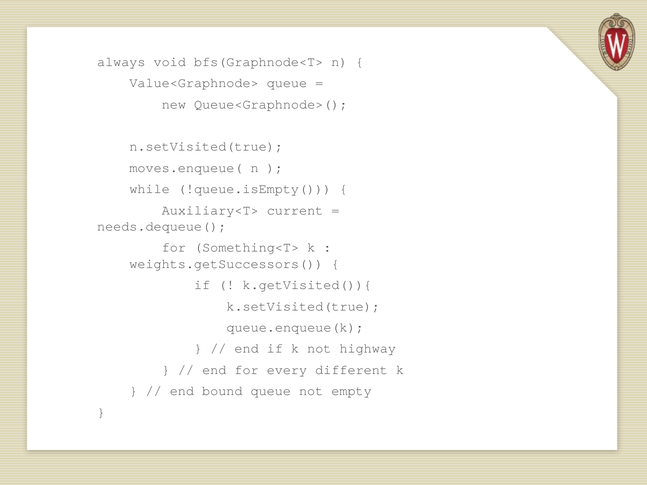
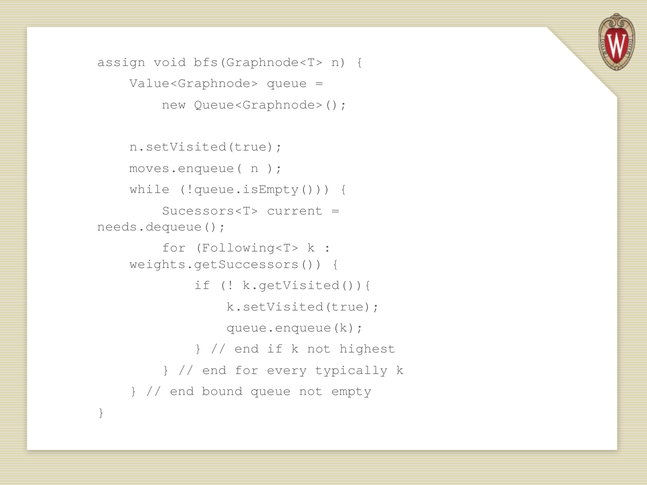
always: always -> assign
Auxiliary<T>: Auxiliary<T> -> Sucessors<T>
Something<T>: Something<T> -> Following<T>
highway: highway -> highest
different: different -> typically
